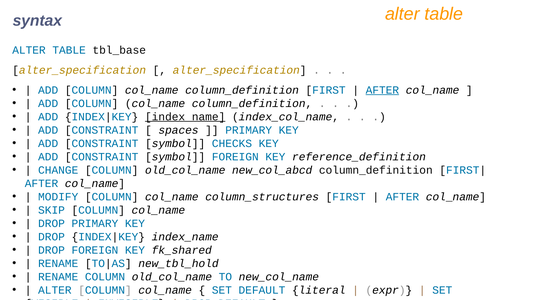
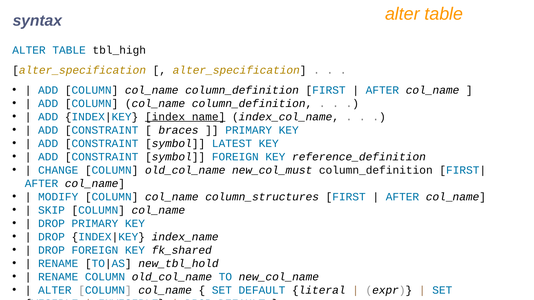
tbl_base: tbl_base -> tbl_high
AFTER at (382, 90) underline: present -> none
spaces: spaces -> braces
CHECKS: CHECKS -> LATEST
new_col_abcd: new_col_abcd -> new_col_must
